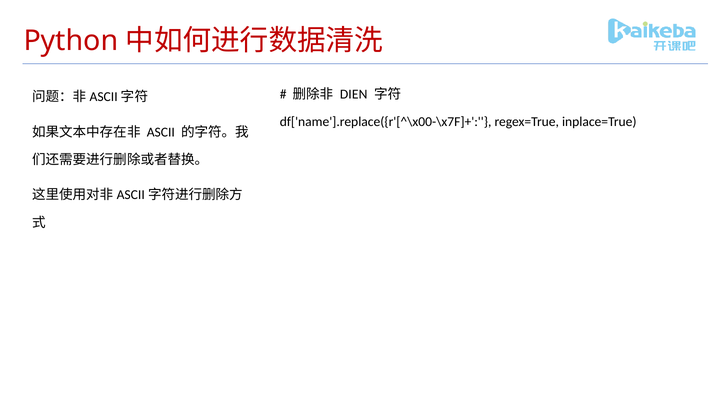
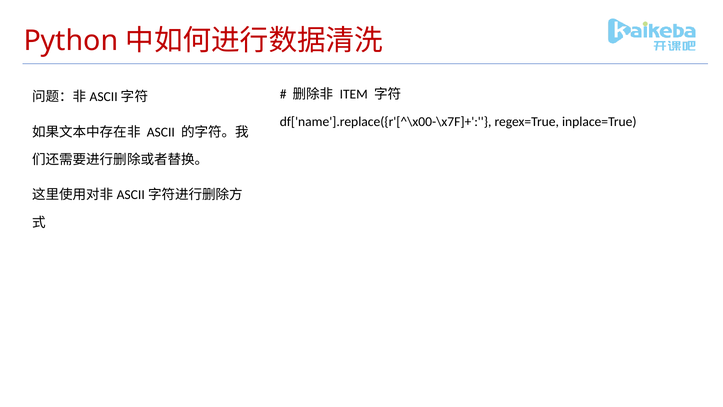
DIEN: DIEN -> ITEM
